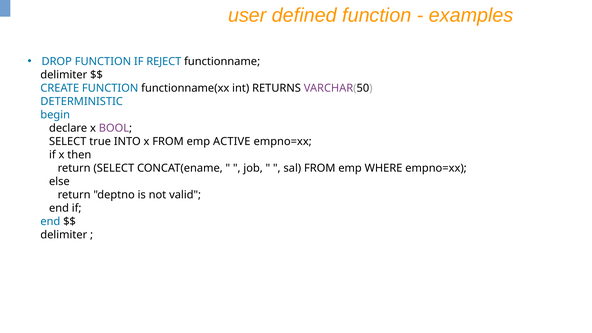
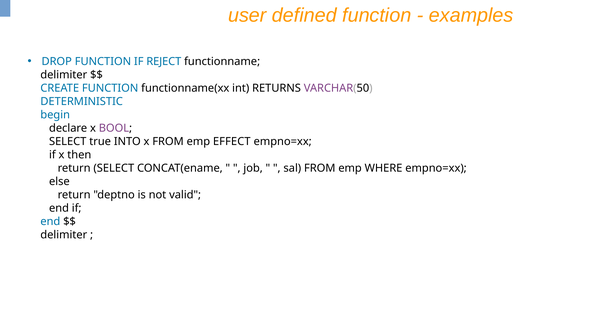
ACTIVE: ACTIVE -> EFFECT
